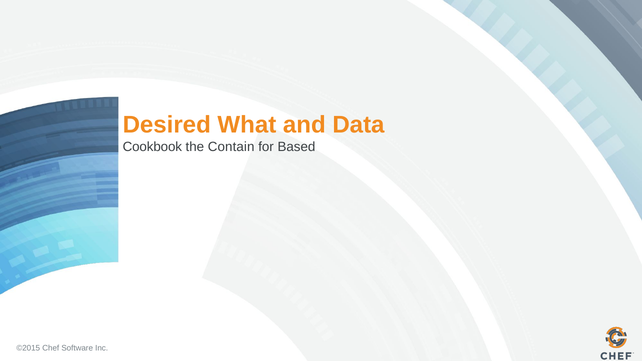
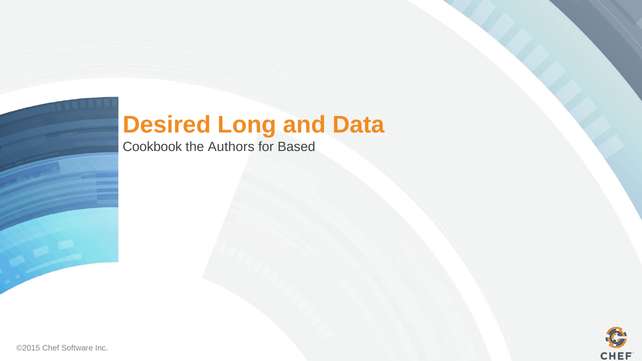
What: What -> Long
Contain: Contain -> Authors
